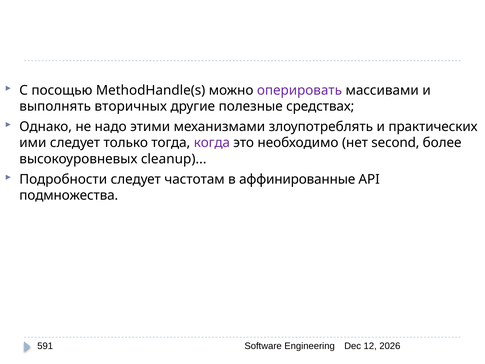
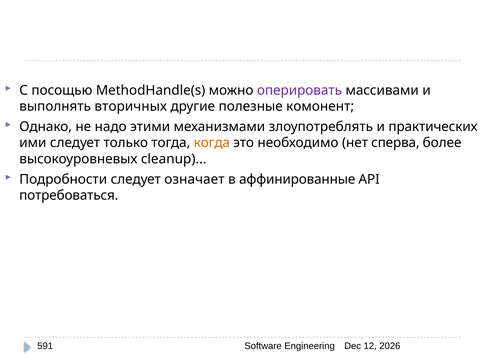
средствах: средствах -> комонент
когда colour: purple -> orange
second: second -> сперва
частотам: частотам -> означает
подмножества: подмножества -> потребоваться
